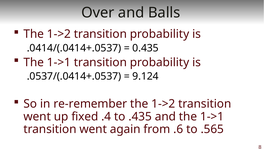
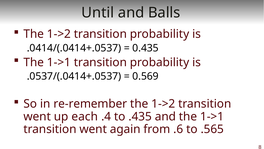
Over: Over -> Until
9.124: 9.124 -> 0.569
fixed: fixed -> each
